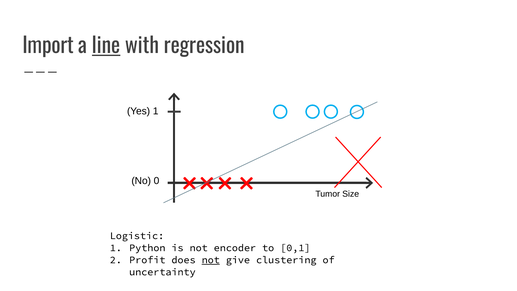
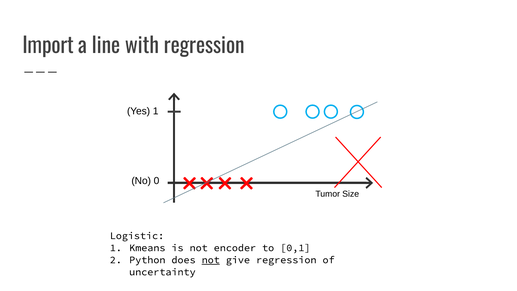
line underline: present -> none
Python: Python -> Kmeans
Profit: Profit -> Python
give clustering: clustering -> regression
